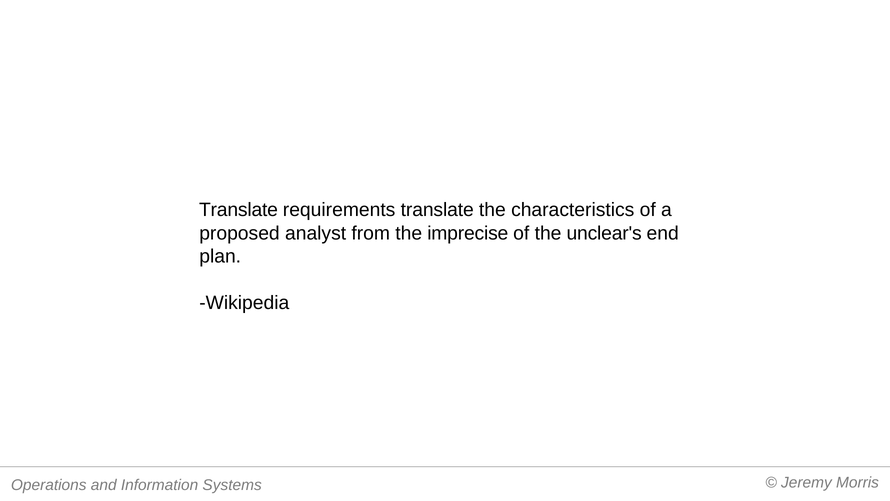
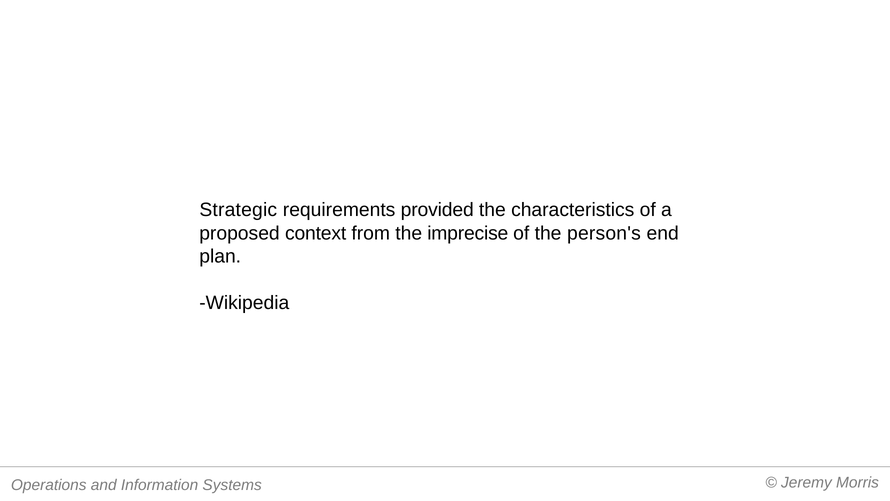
Translate at (238, 210): Translate -> Strategic
requirements translate: translate -> provided
analyst: analyst -> context
unclear's: unclear's -> person's
